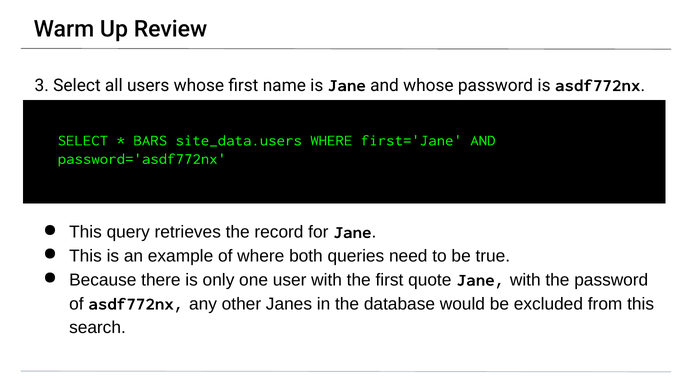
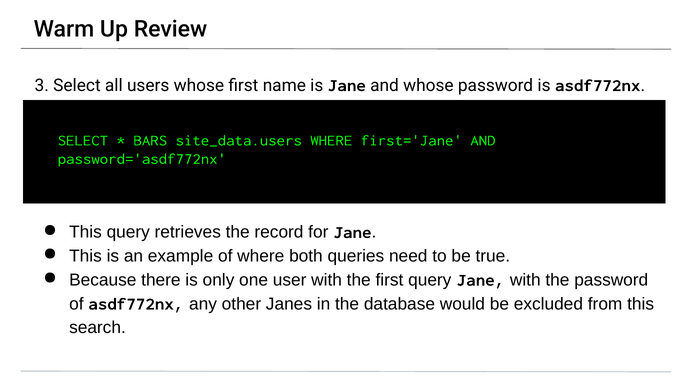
first quote: quote -> query
